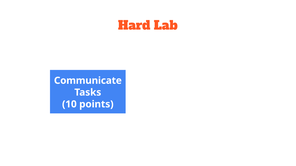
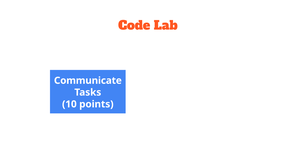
Hard: Hard -> Code
